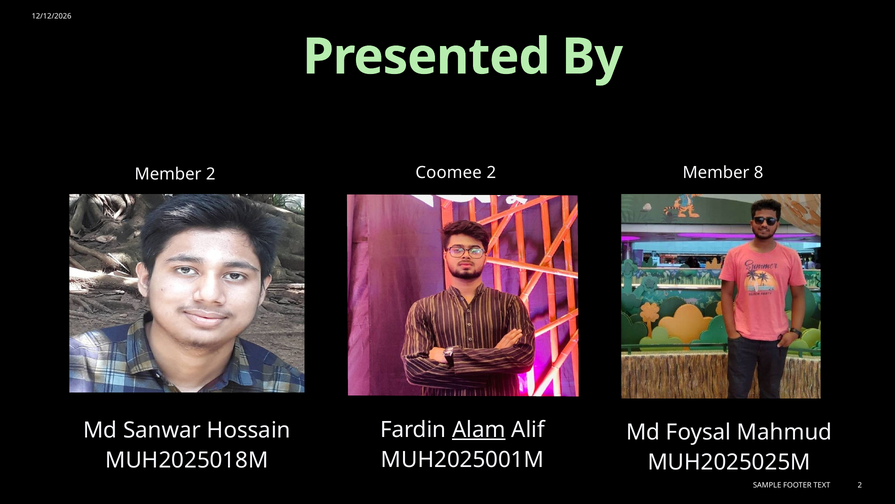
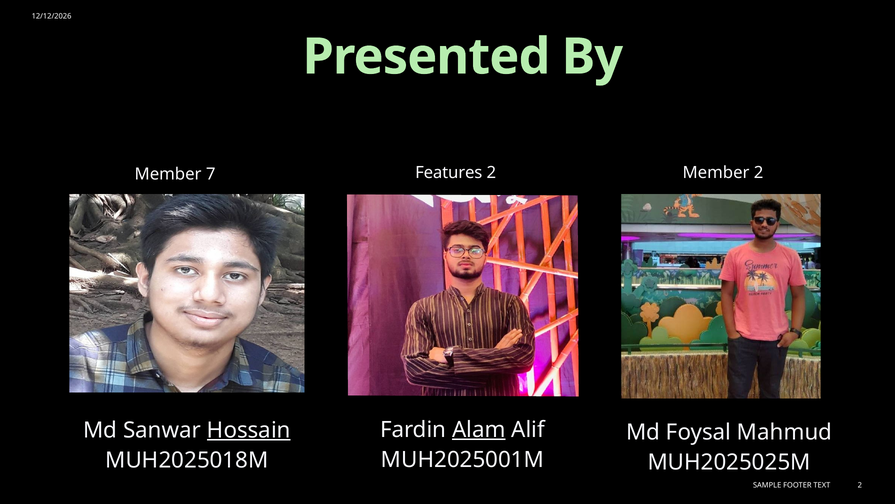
Coomee: Coomee -> Features
Member 2: 2 -> 7
Member 8: 8 -> 2
Hossain underline: none -> present
